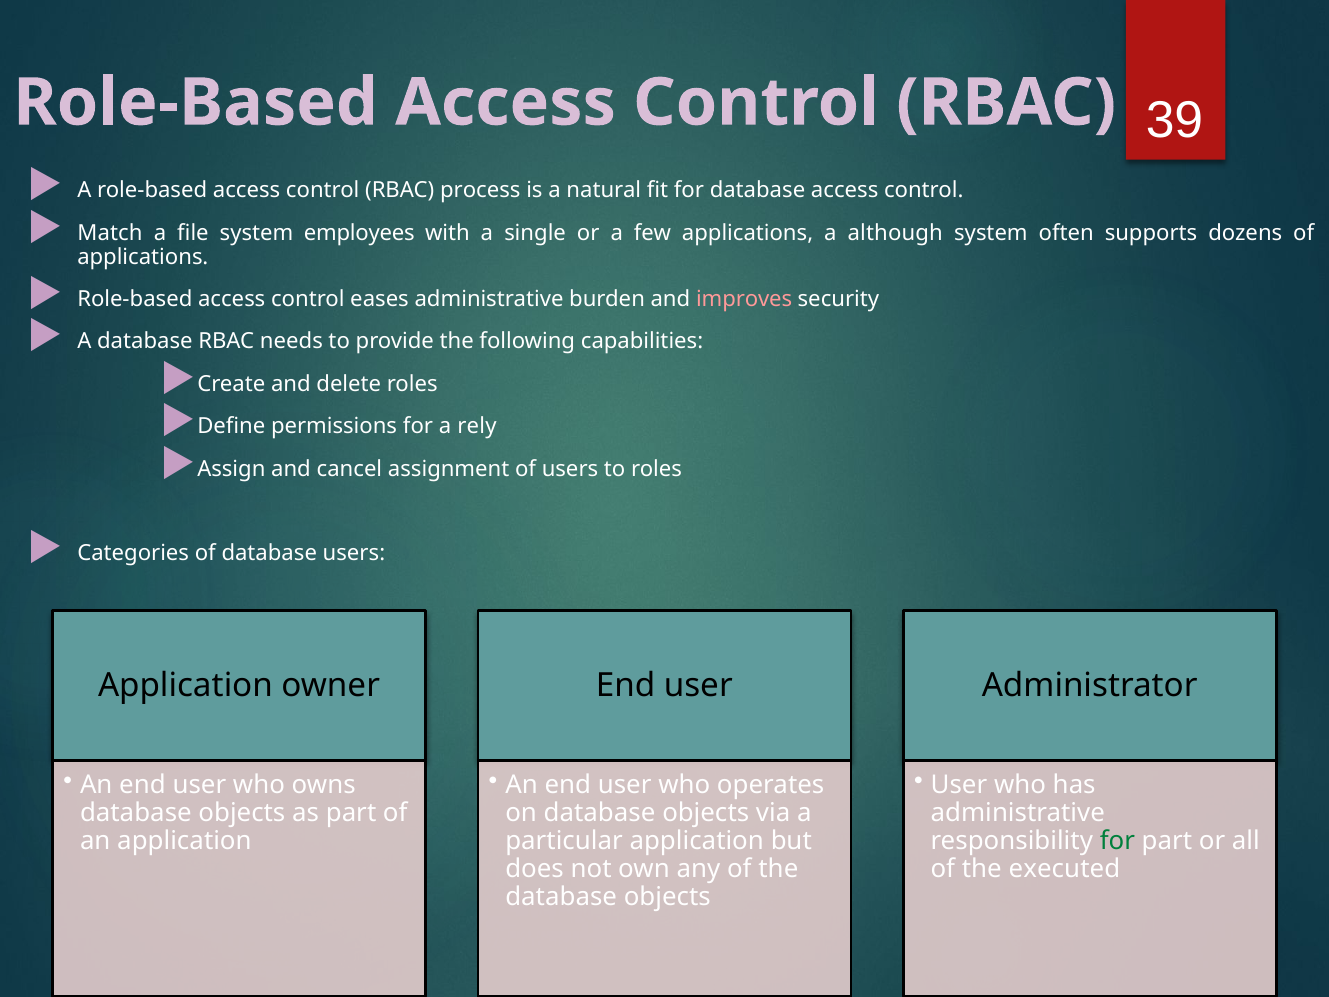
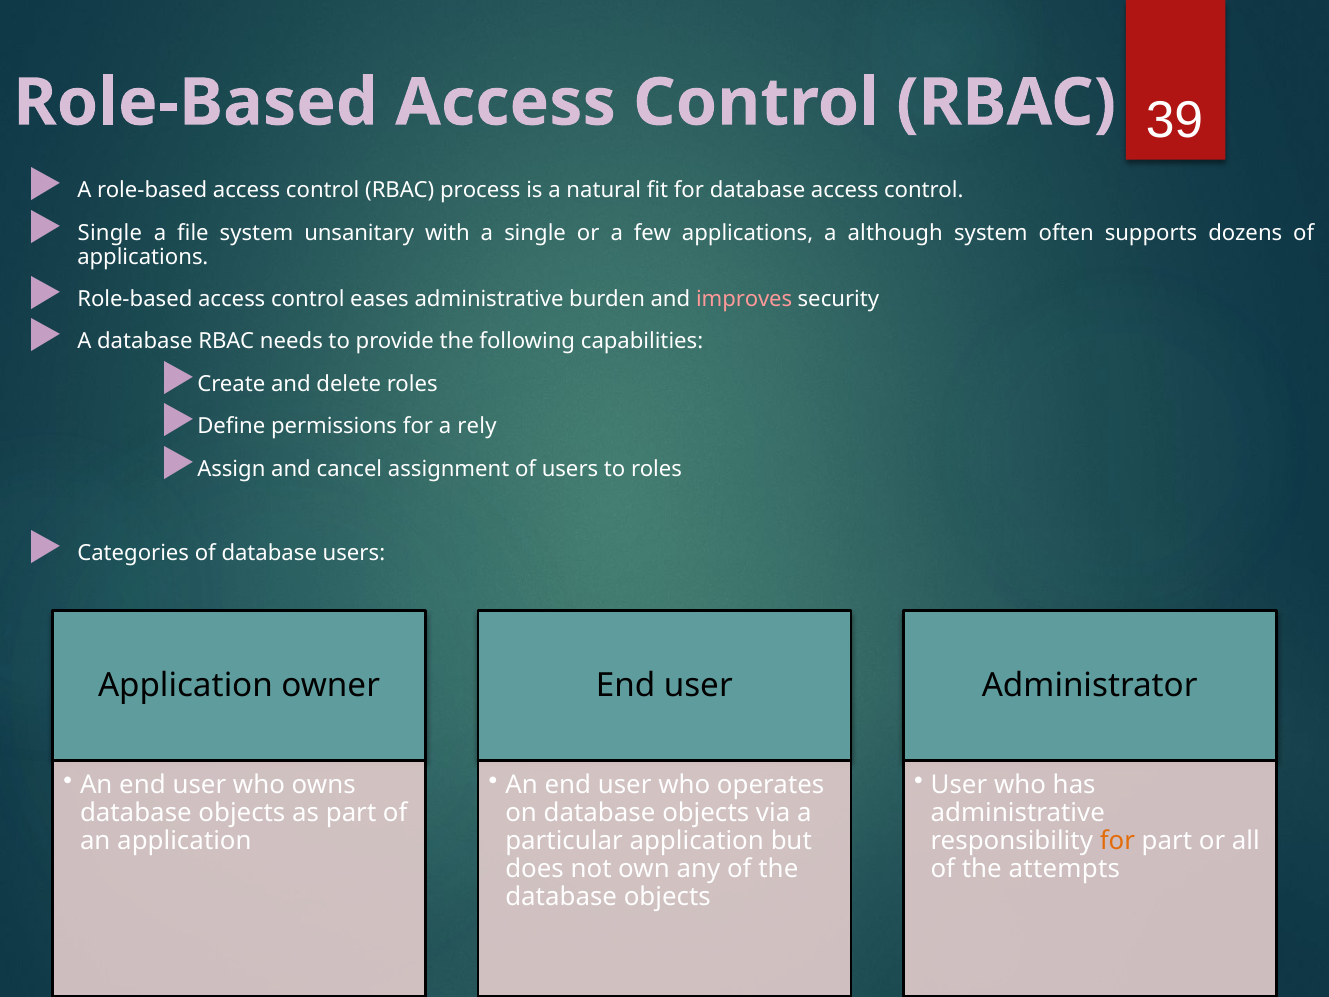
Match at (110, 233): Match -> Single
employees: employees -> unsanitary
for at (1117, 840) colour: green -> orange
executed: executed -> attempts
